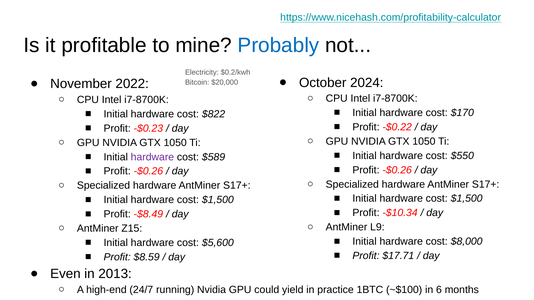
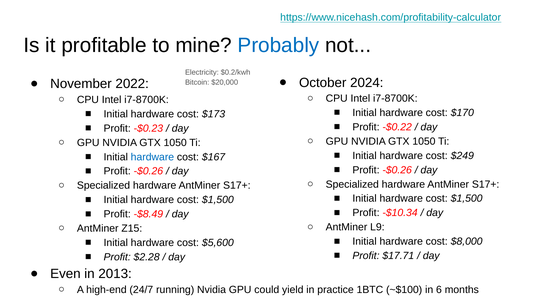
$822: $822 -> $173
$550: $550 -> $249
hardware at (152, 157) colour: purple -> blue
$589: $589 -> $167
$8.59: $8.59 -> $2.28
